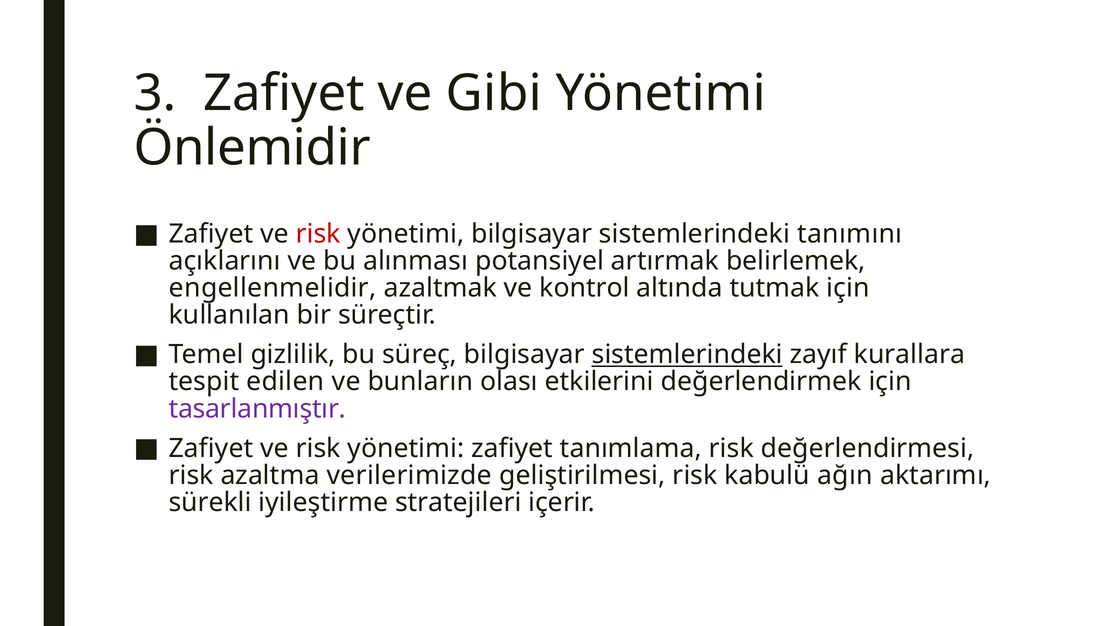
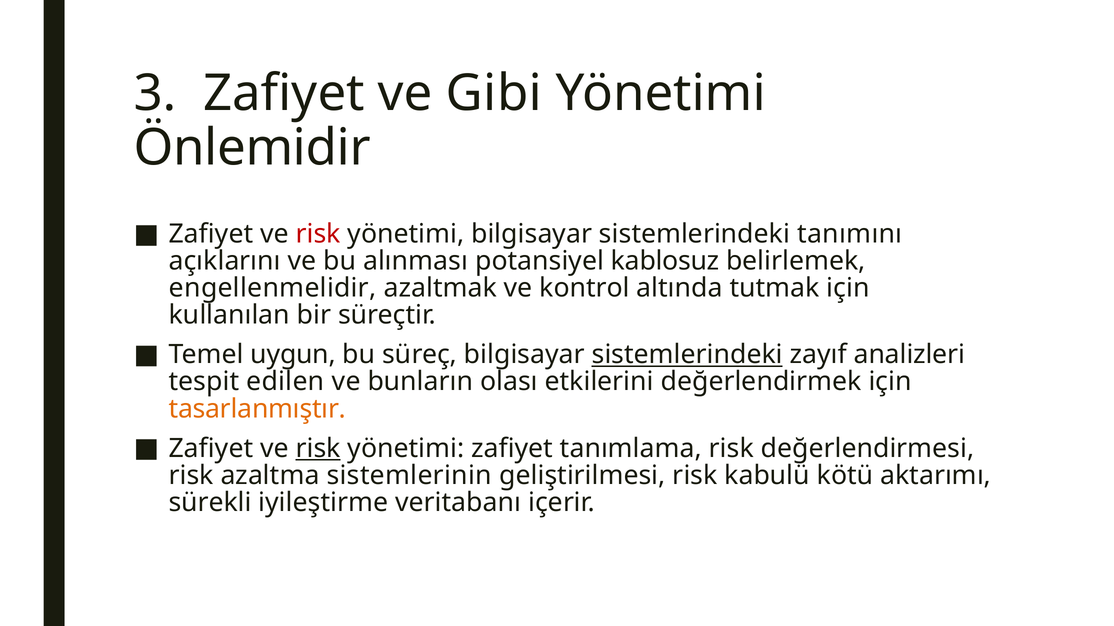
artırmak: artırmak -> kablosuz
gizlilik: gizlilik -> uygun
kurallara: kurallara -> analizleri
tasarlanmıştır colour: purple -> orange
risk at (318, 449) underline: none -> present
verilerimizde: verilerimizde -> sistemlerinin
ağın: ağın -> kötü
stratejileri: stratejileri -> veritabanı
